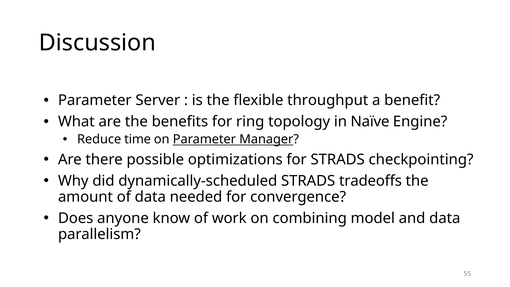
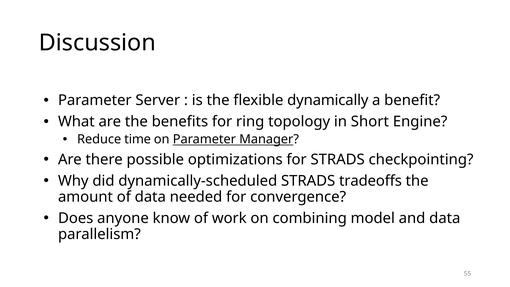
throughput: throughput -> dynamically
Naïve: Naïve -> Short
